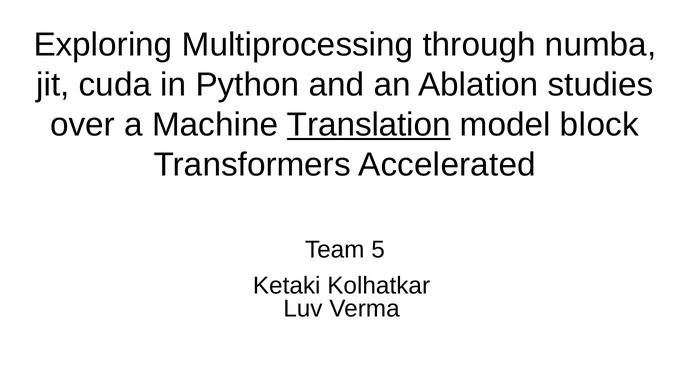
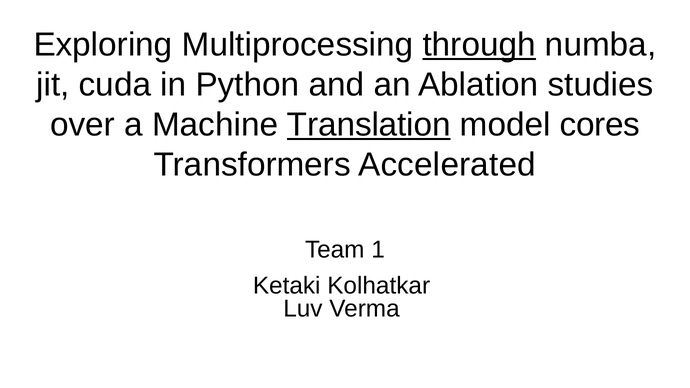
through underline: none -> present
block: block -> cores
5: 5 -> 1
